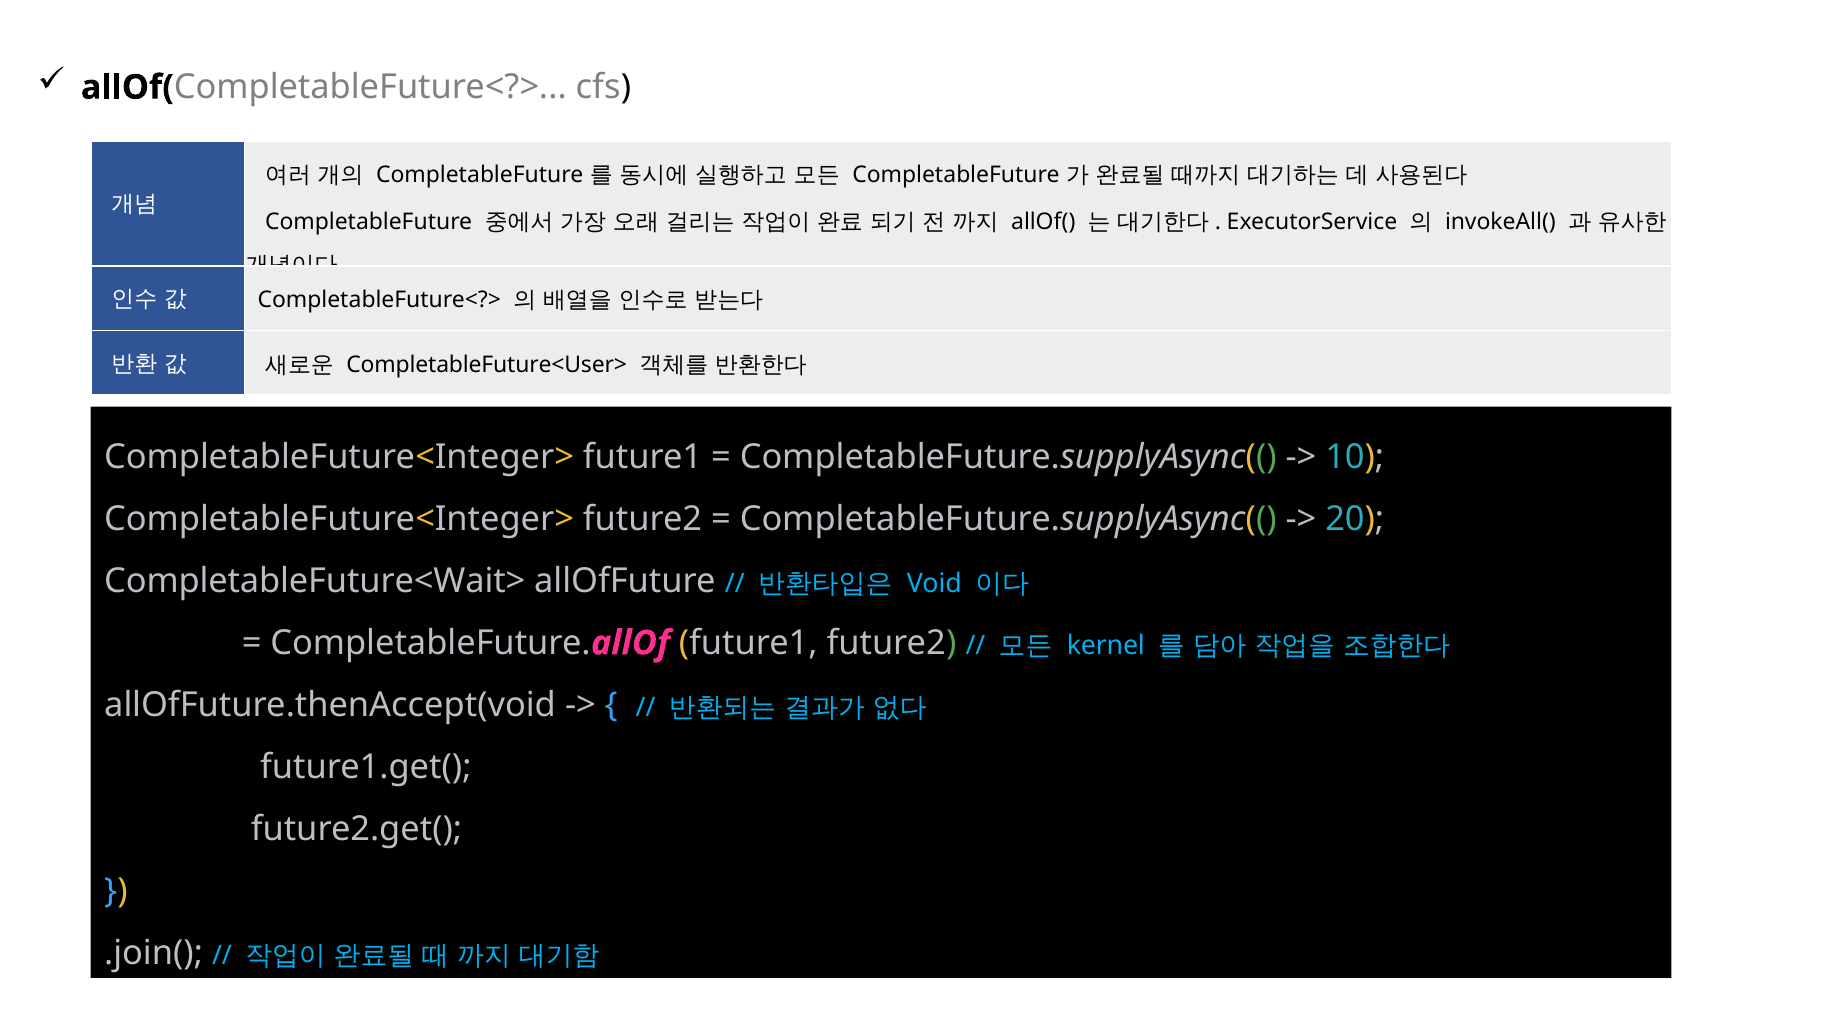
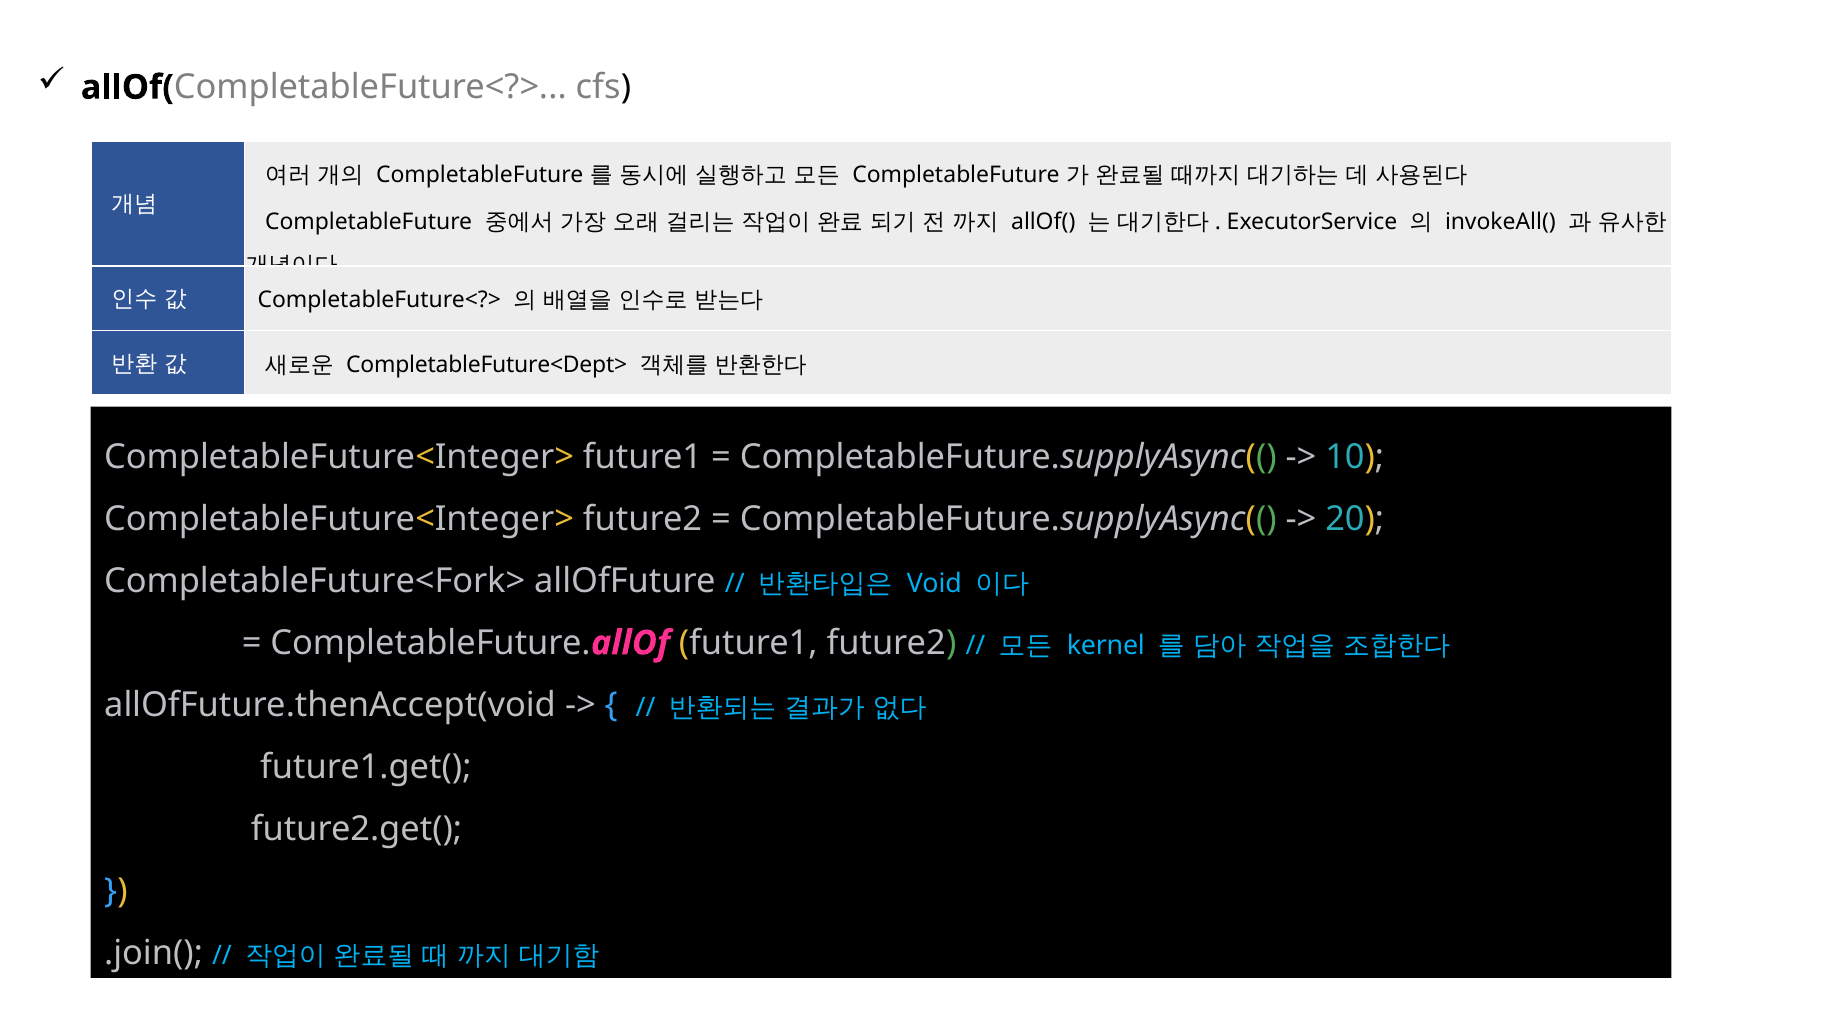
CompletableFuture<User>: CompletableFuture<User> -> CompletableFuture<Dept>
CompletableFuture<Wait>: CompletableFuture<Wait> -> CompletableFuture<Fork>
